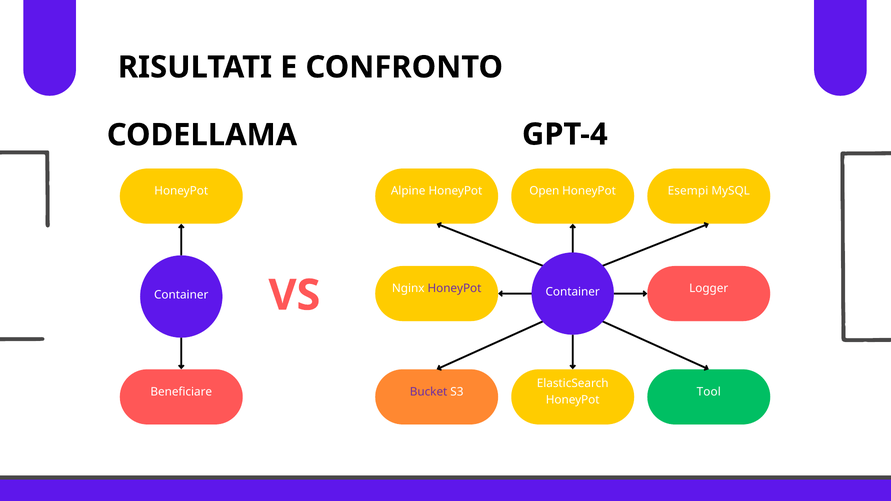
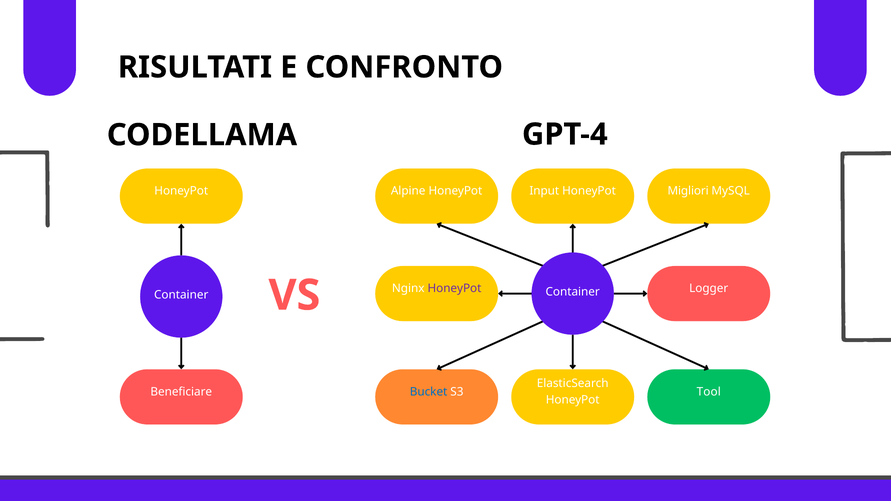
Open: Open -> Input
Esempi: Esempi -> Migliori
Bucket colour: purple -> blue
